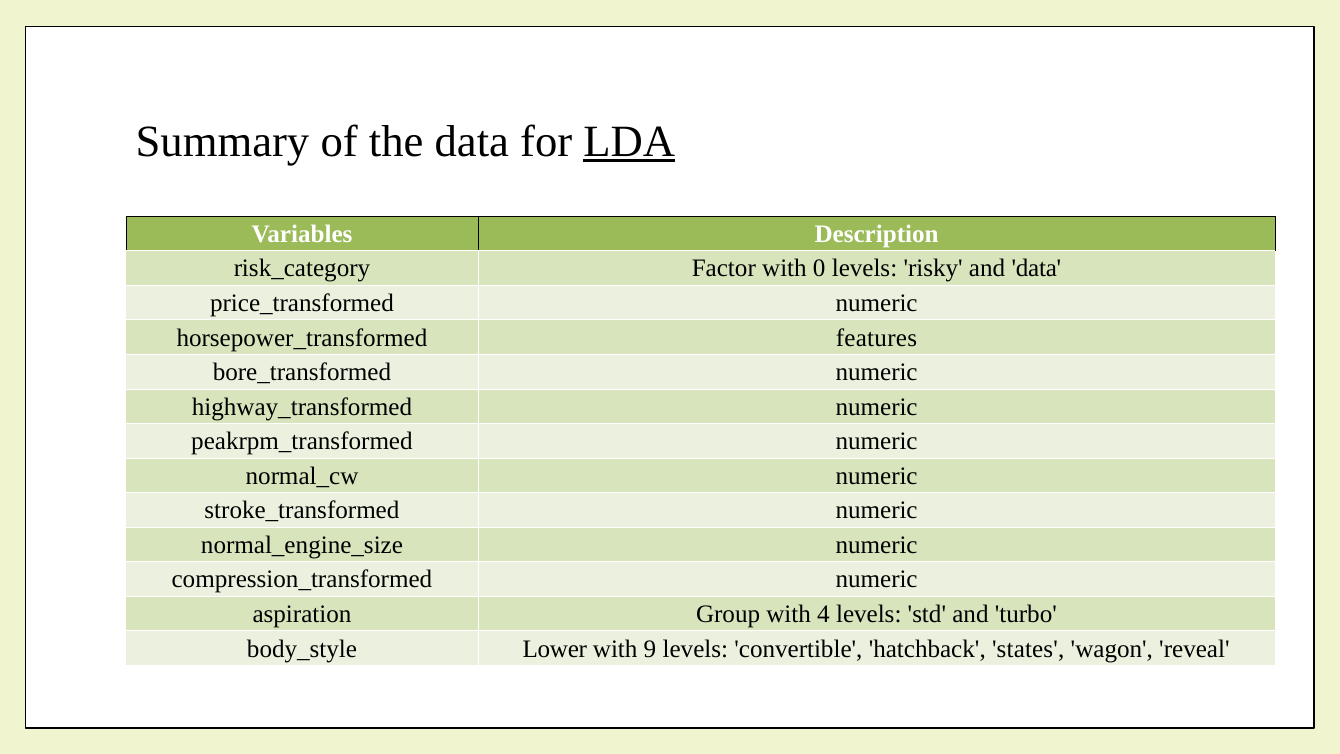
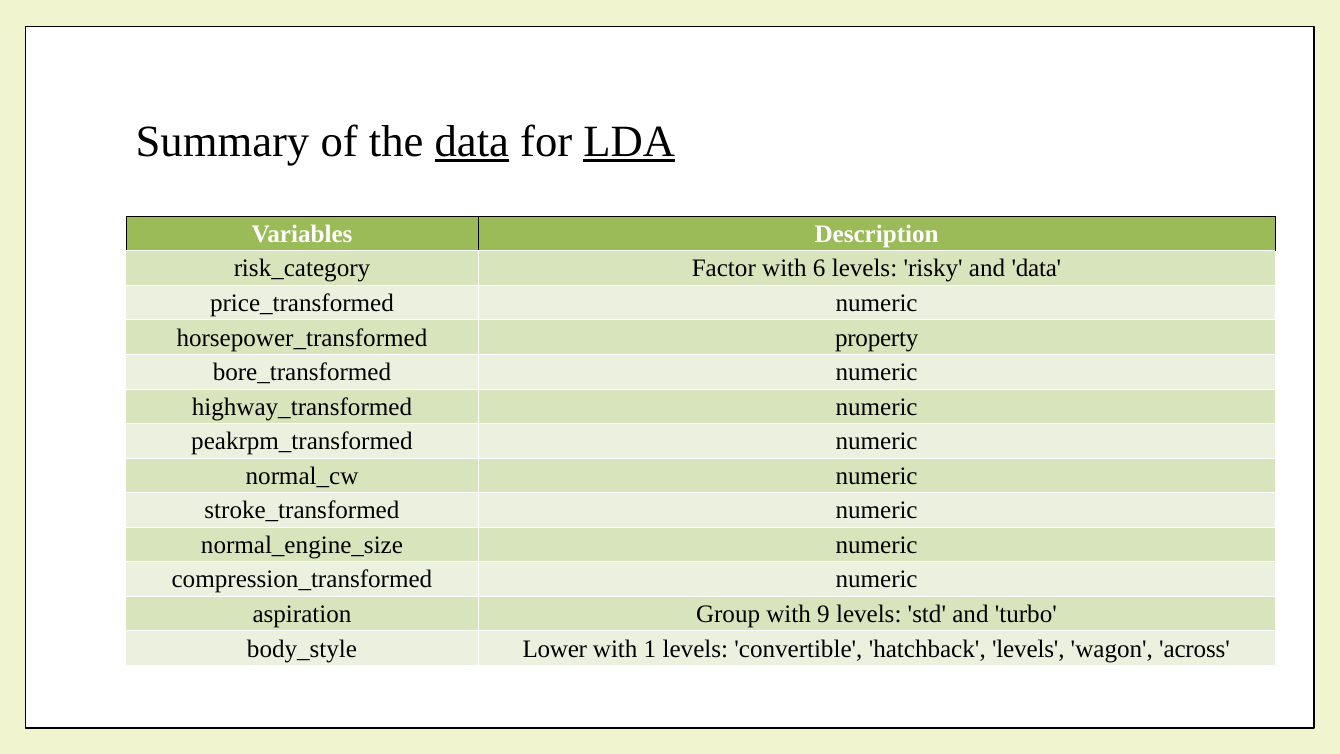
data at (472, 141) underline: none -> present
0: 0 -> 6
features: features -> property
4: 4 -> 9
9: 9 -> 1
hatchback states: states -> levels
reveal: reveal -> across
